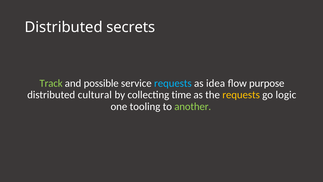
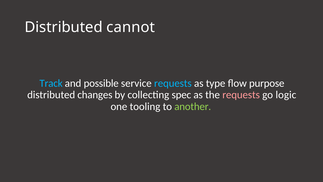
secrets: secrets -> cannot
Track colour: light green -> light blue
idea: idea -> type
cultural: cultural -> changes
time: time -> spec
requests at (241, 95) colour: yellow -> pink
